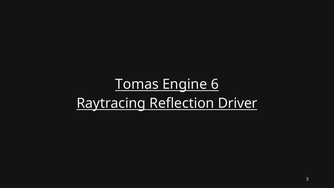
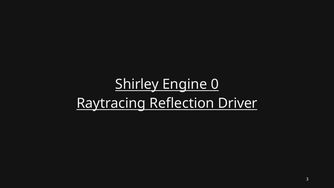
Tomas: Tomas -> Shirley
6: 6 -> 0
